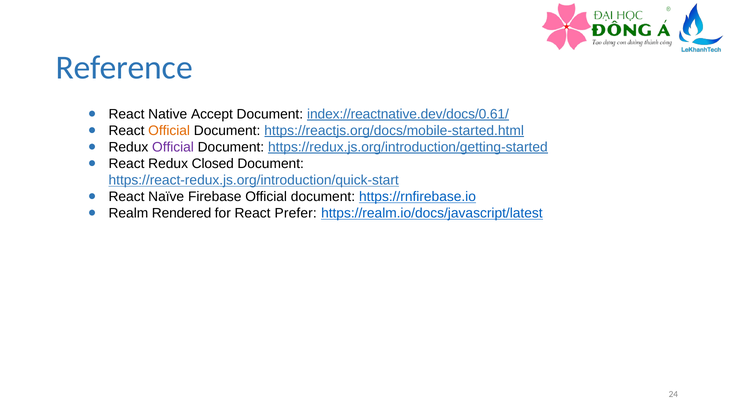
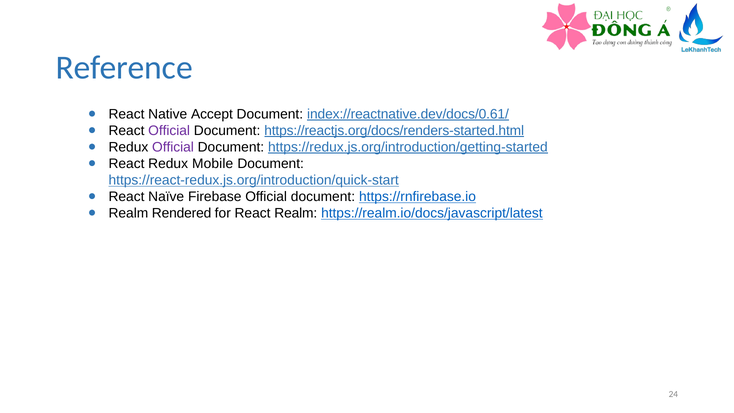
Official at (169, 130) colour: orange -> purple
https://reactjs.org/docs/mobile-started.html: https://reactjs.org/docs/mobile-started.html -> https://reactjs.org/docs/renders-started.html
Closed: Closed -> Mobile
React Prefer: Prefer -> Realm
